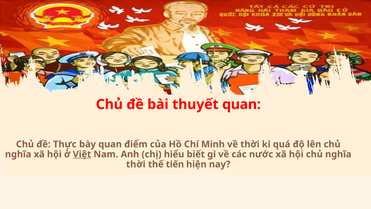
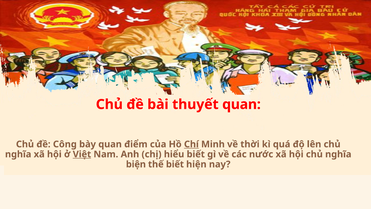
Thực: Thực -> Công
Chí underline: none -> present
thời at (136, 164): thời -> biện
thế tiến: tiến -> biết
